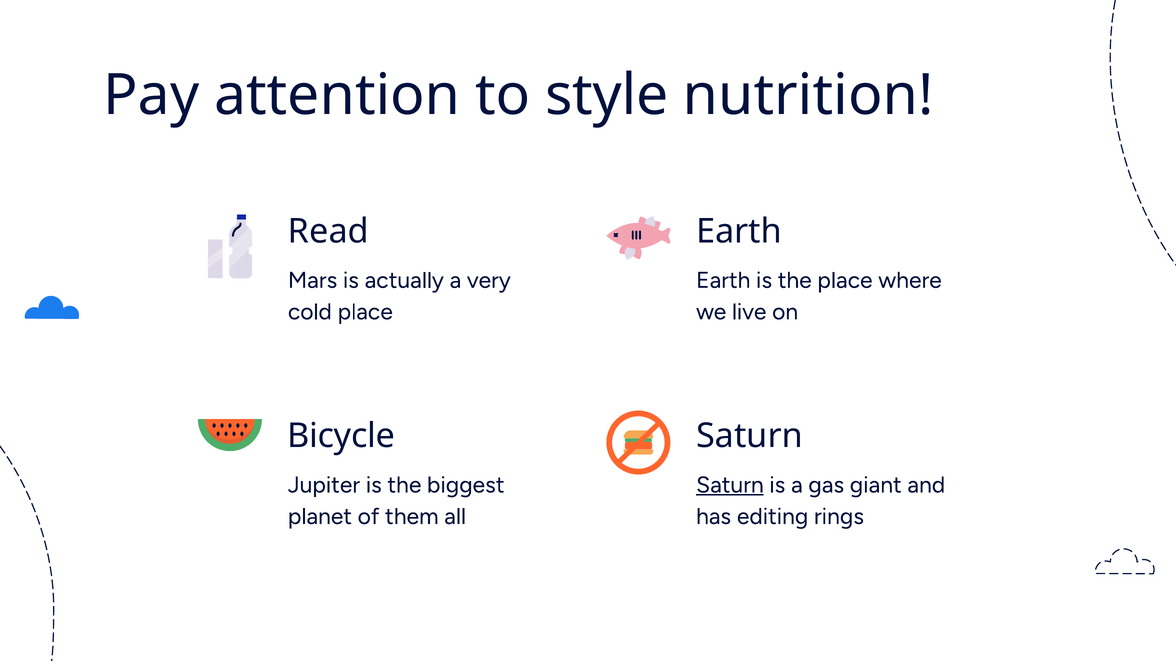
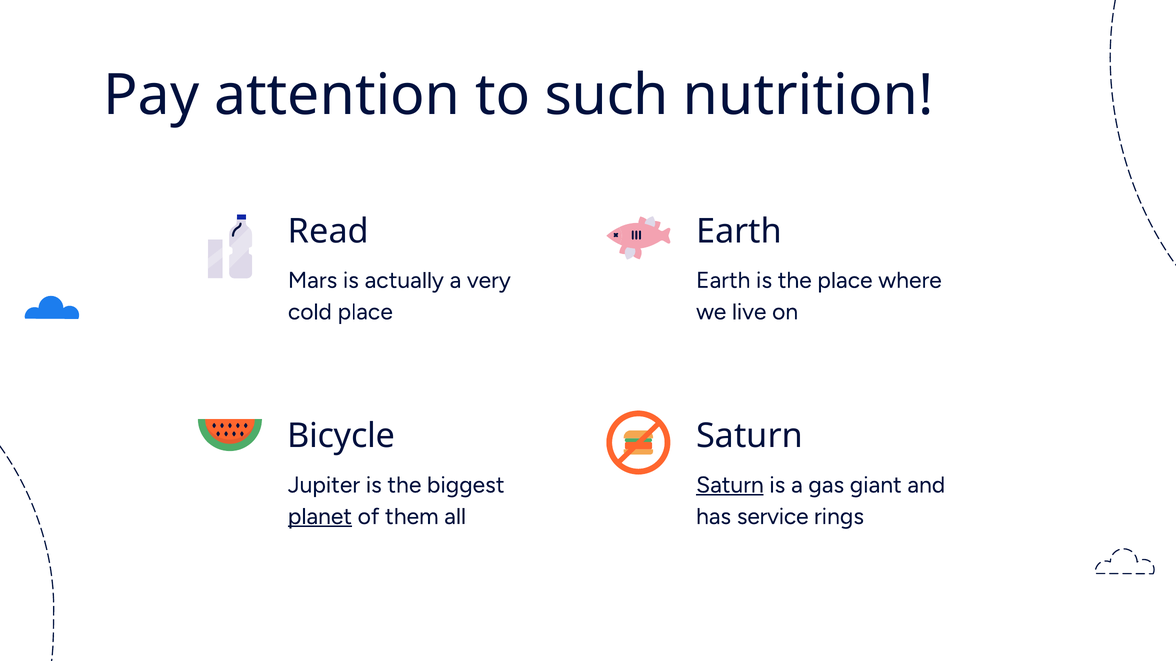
style: style -> such
planet underline: none -> present
editing: editing -> service
